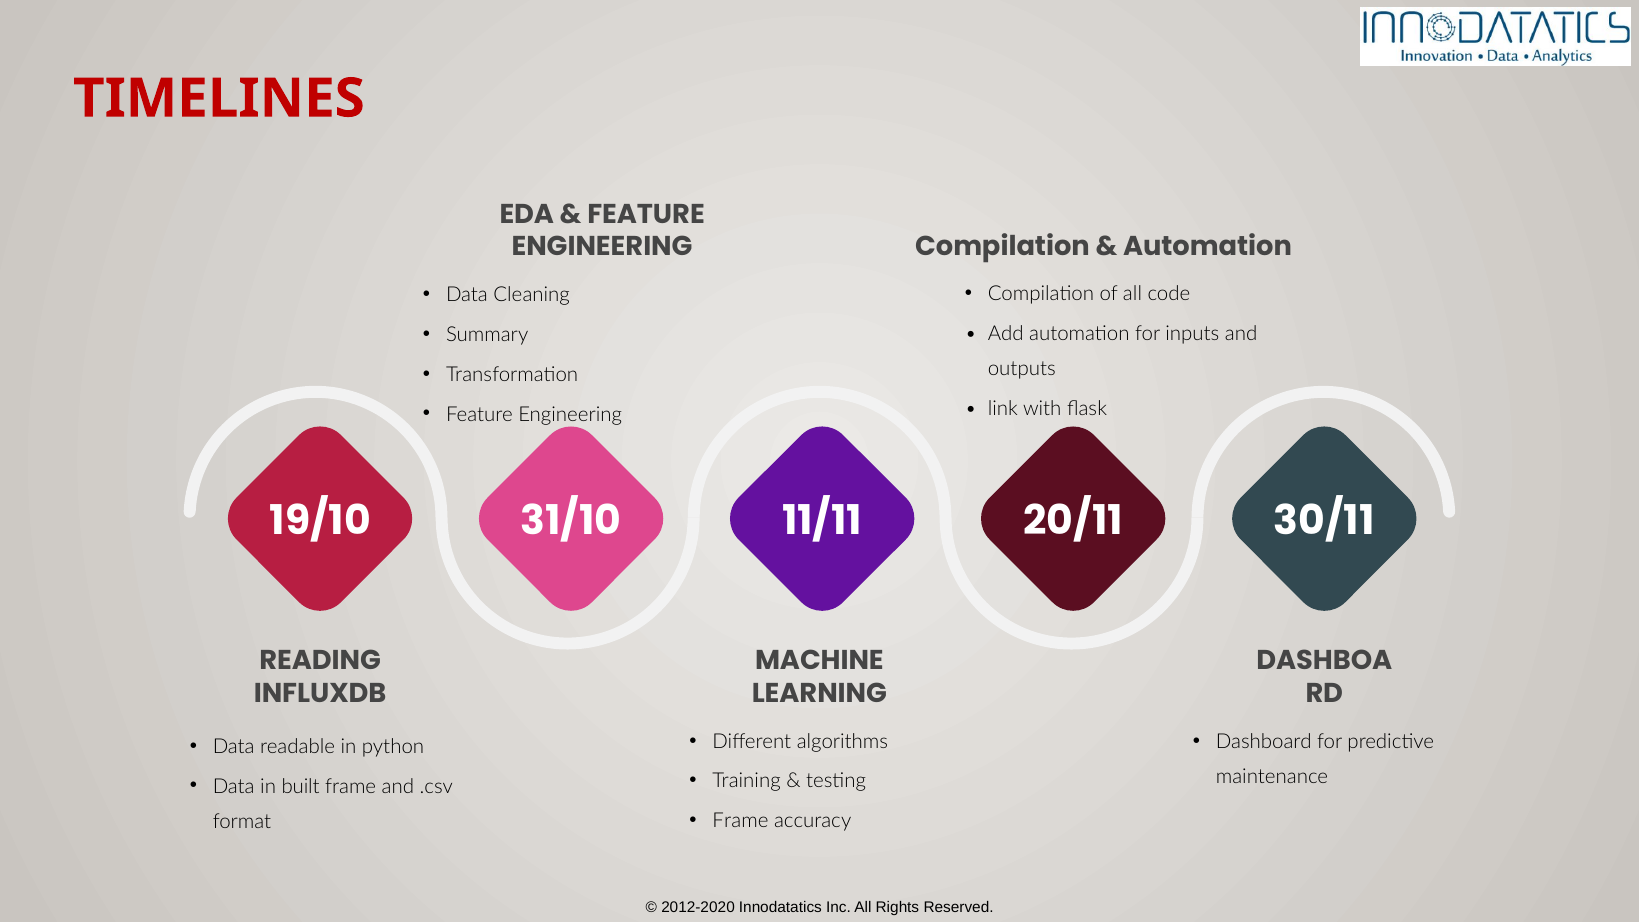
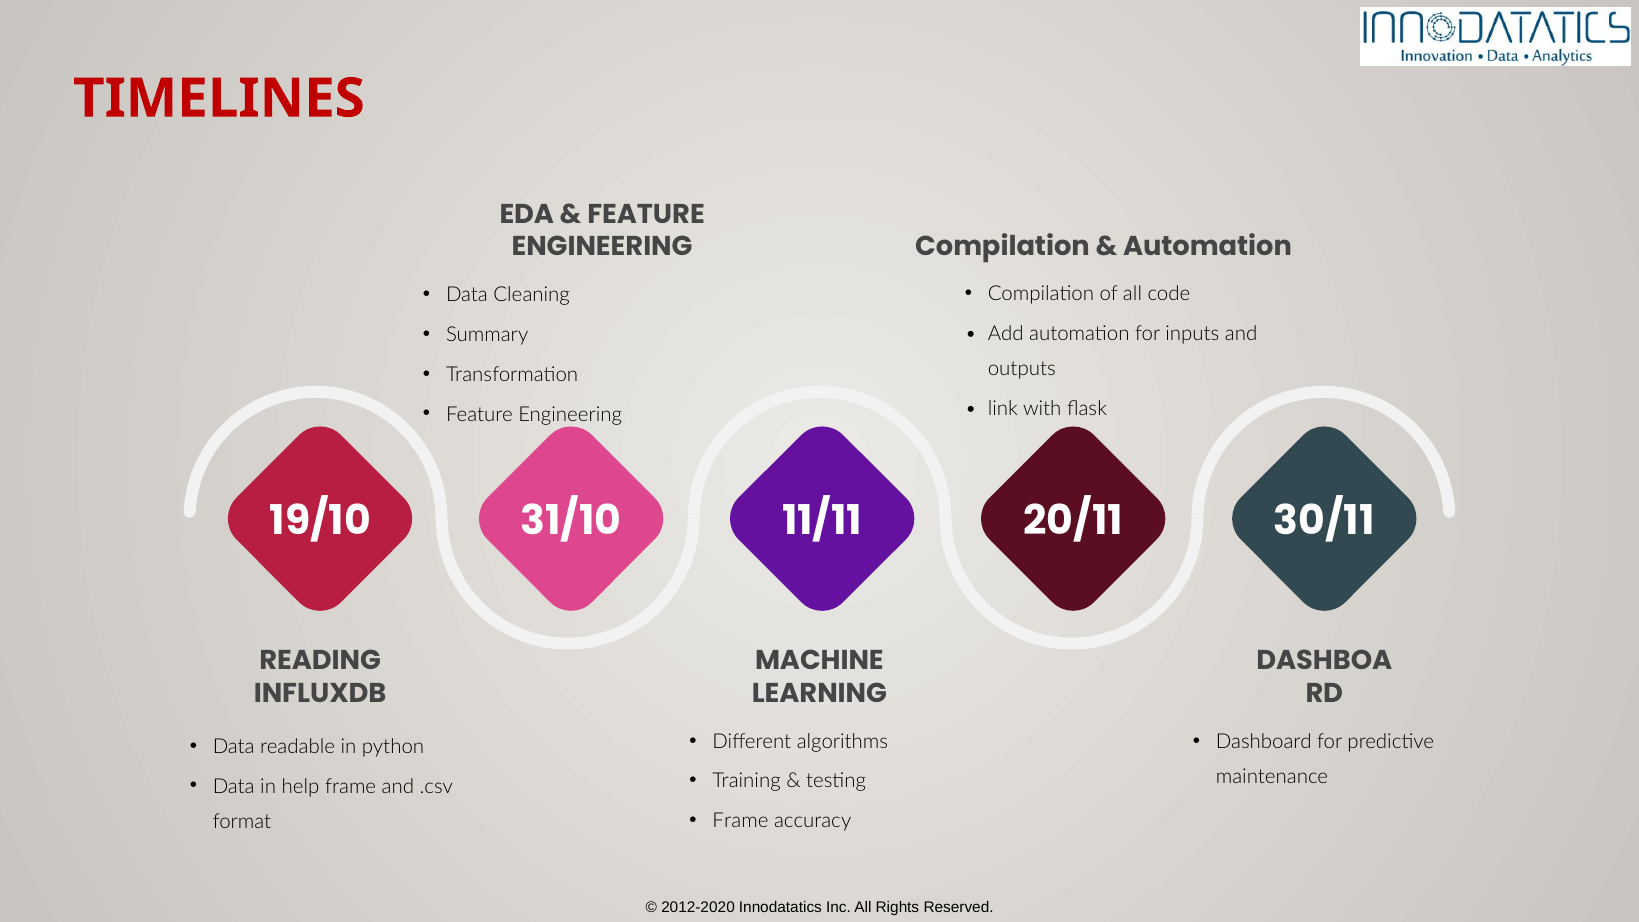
built: built -> help
